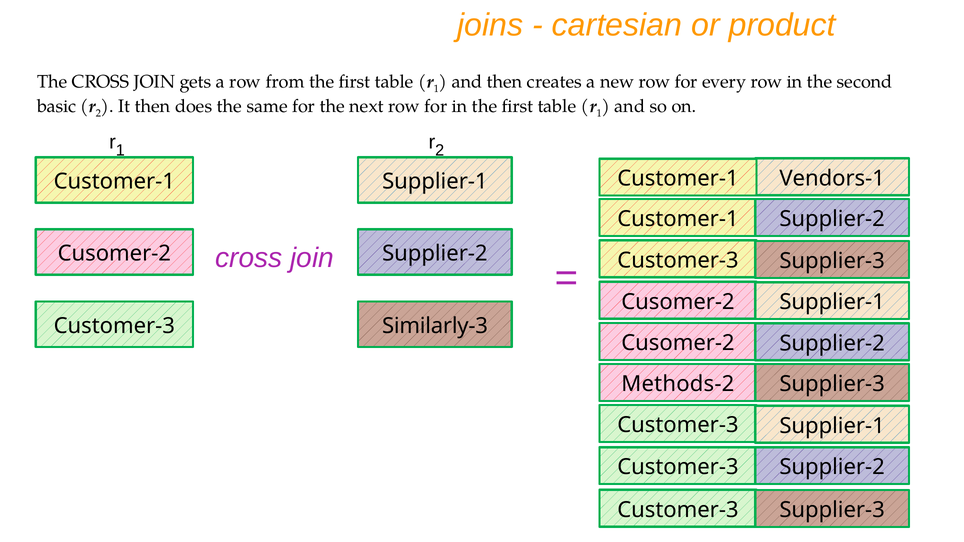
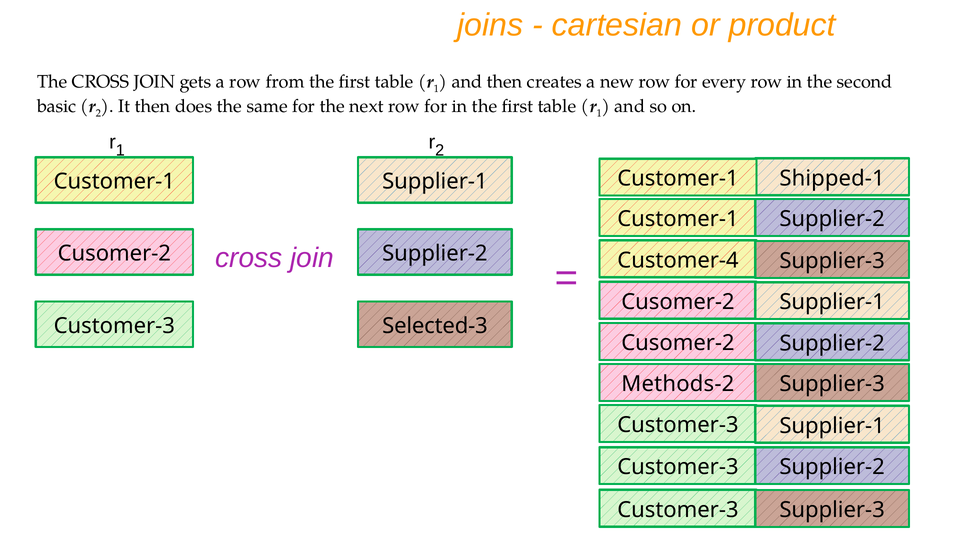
Vendors-1: Vendors-1 -> Shipped-1
Customer-3 at (678, 260): Customer-3 -> Customer-4
Similarly-3: Similarly-3 -> Selected-3
